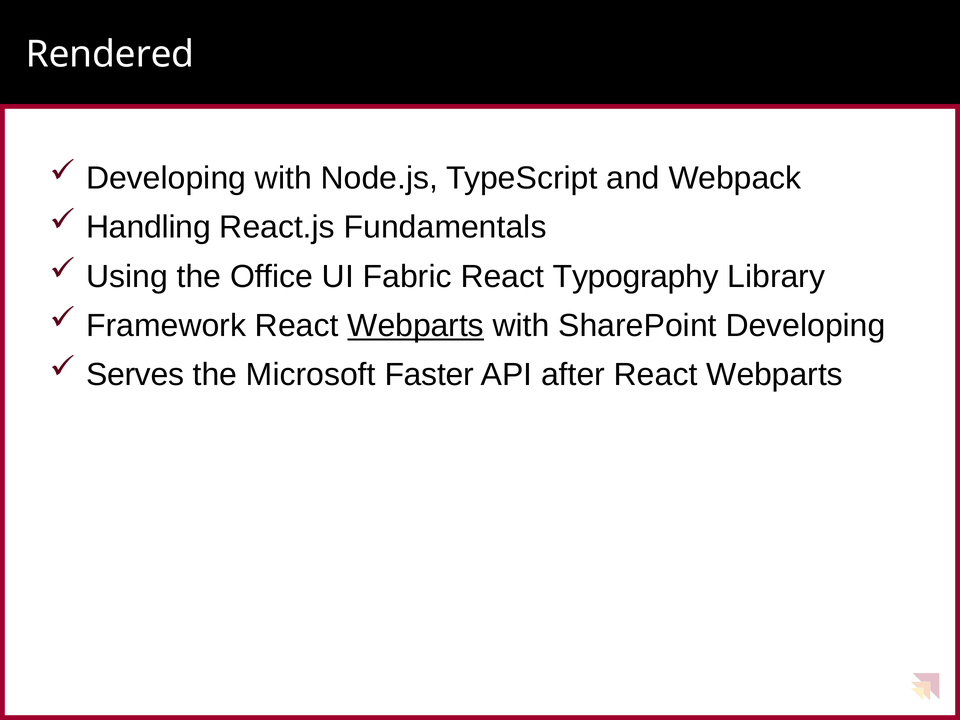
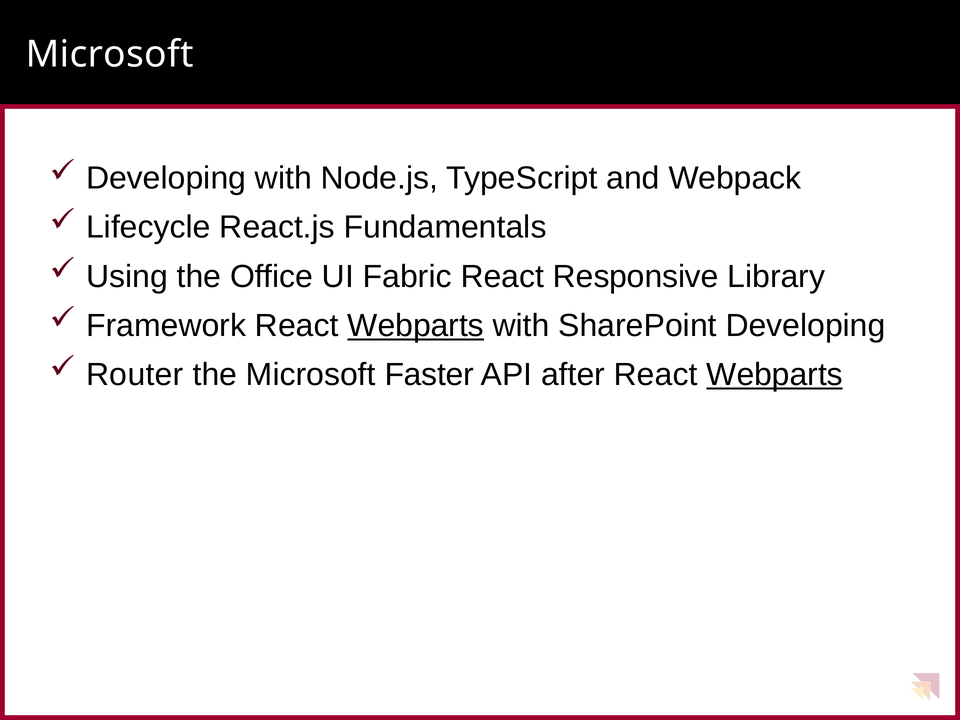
Rendered at (110, 55): Rendered -> Microsoft
Handling: Handling -> Lifecycle
Typography: Typography -> Responsive
Serves: Serves -> Router
Webparts at (775, 375) underline: none -> present
